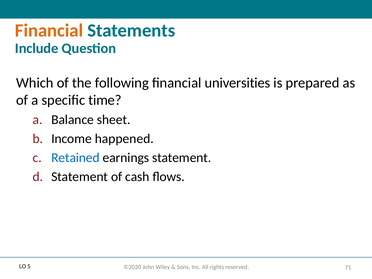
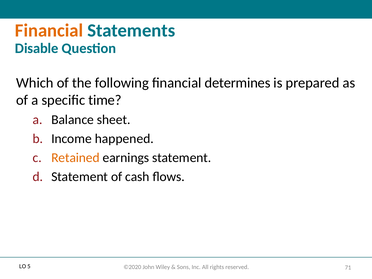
Include: Include -> Disable
universities: universities -> determines
Retained colour: blue -> orange
